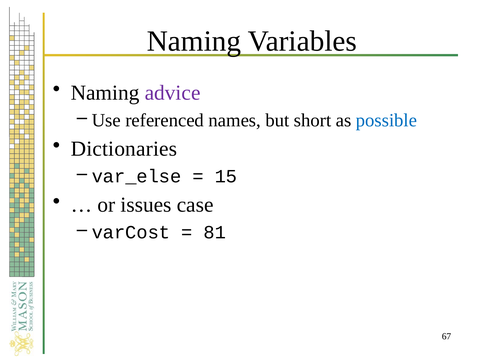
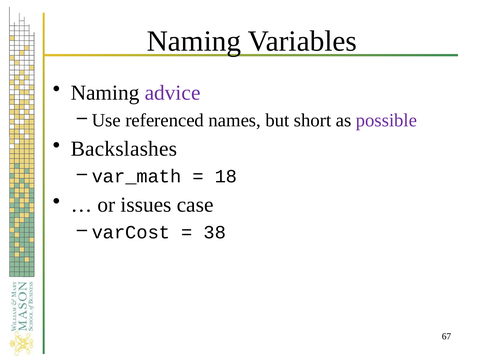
possible colour: blue -> purple
Dictionaries: Dictionaries -> Backslashes
var_else: var_else -> var_math
15: 15 -> 18
81: 81 -> 38
